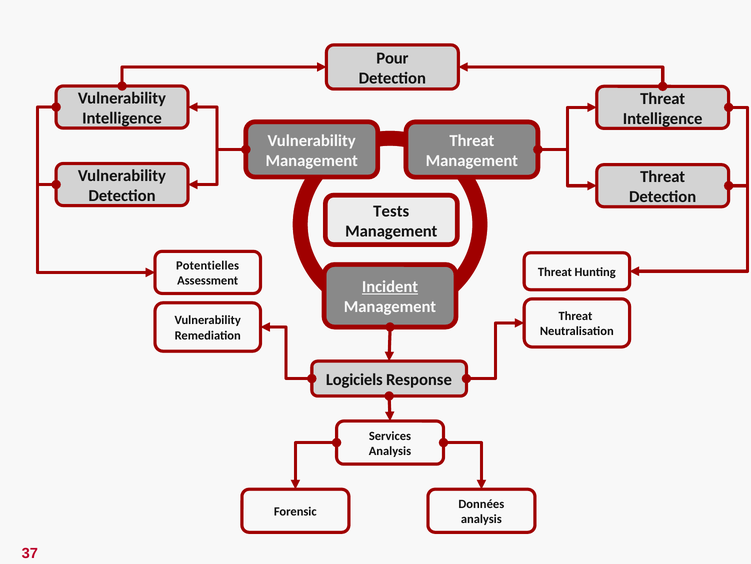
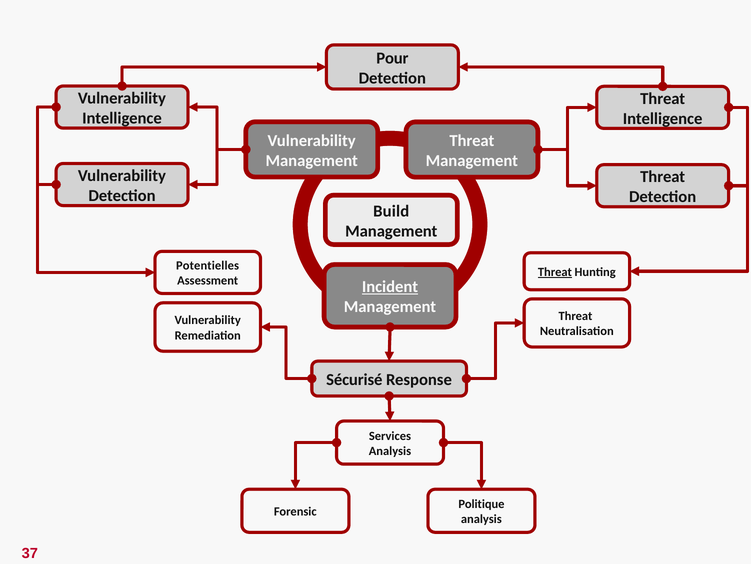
Tests: Tests -> Build
Threat at (555, 272) underline: none -> present
Logiciels: Logiciels -> Sécurisé
Données: Données -> Politique
